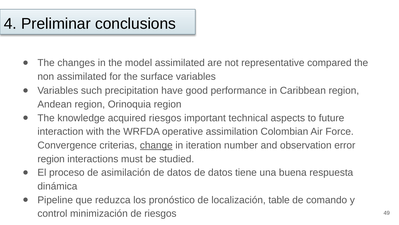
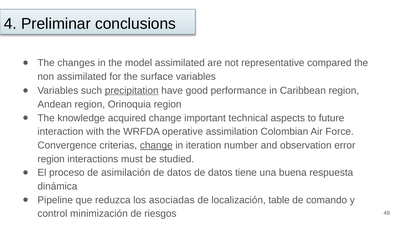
precipitation underline: none -> present
acquired riesgos: riesgos -> change
pronóstico: pronóstico -> asociadas
